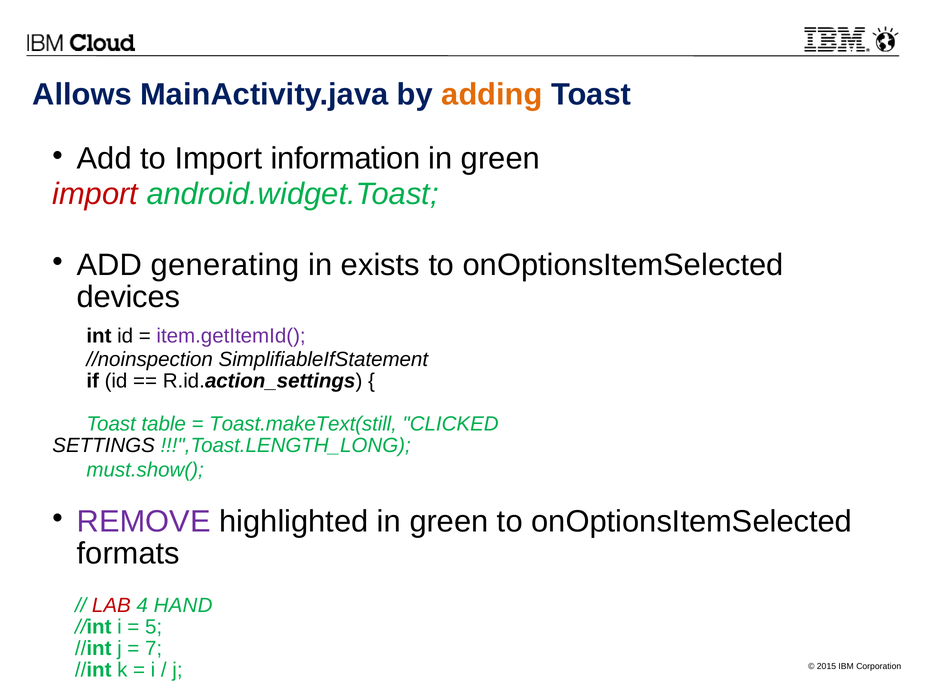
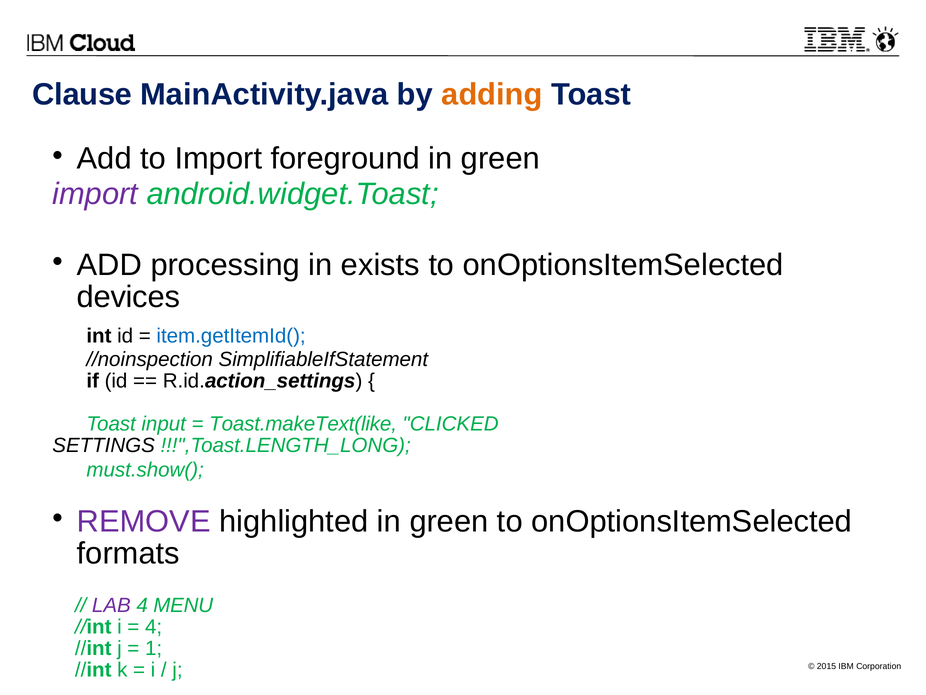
Allows: Allows -> Clause
information: information -> foreground
import at (95, 194) colour: red -> purple
generating: generating -> processing
item.getItemId( colour: purple -> blue
table: table -> input
Toast.makeText(still: Toast.makeText(still -> Toast.makeText(like
LAB colour: red -> purple
HAND: HAND -> MENU
5 at (154, 626): 5 -> 4
7: 7 -> 1
